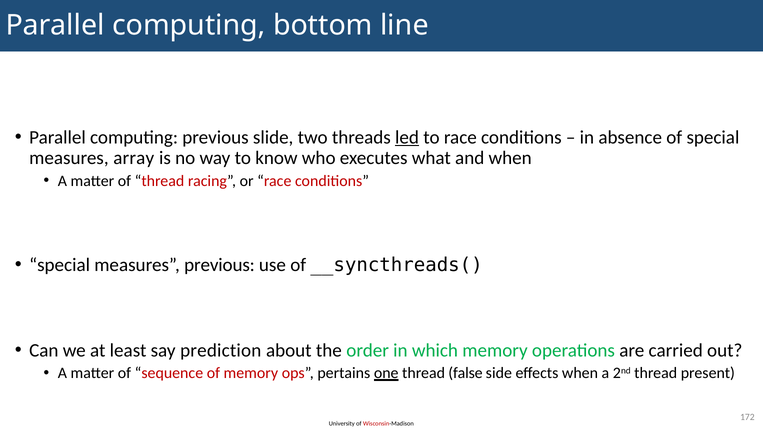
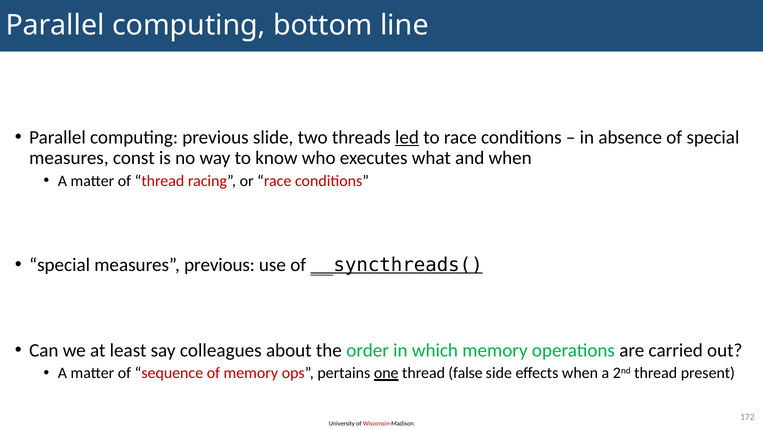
array: array -> const
__syncthreads( underline: none -> present
prediction: prediction -> colleagues
